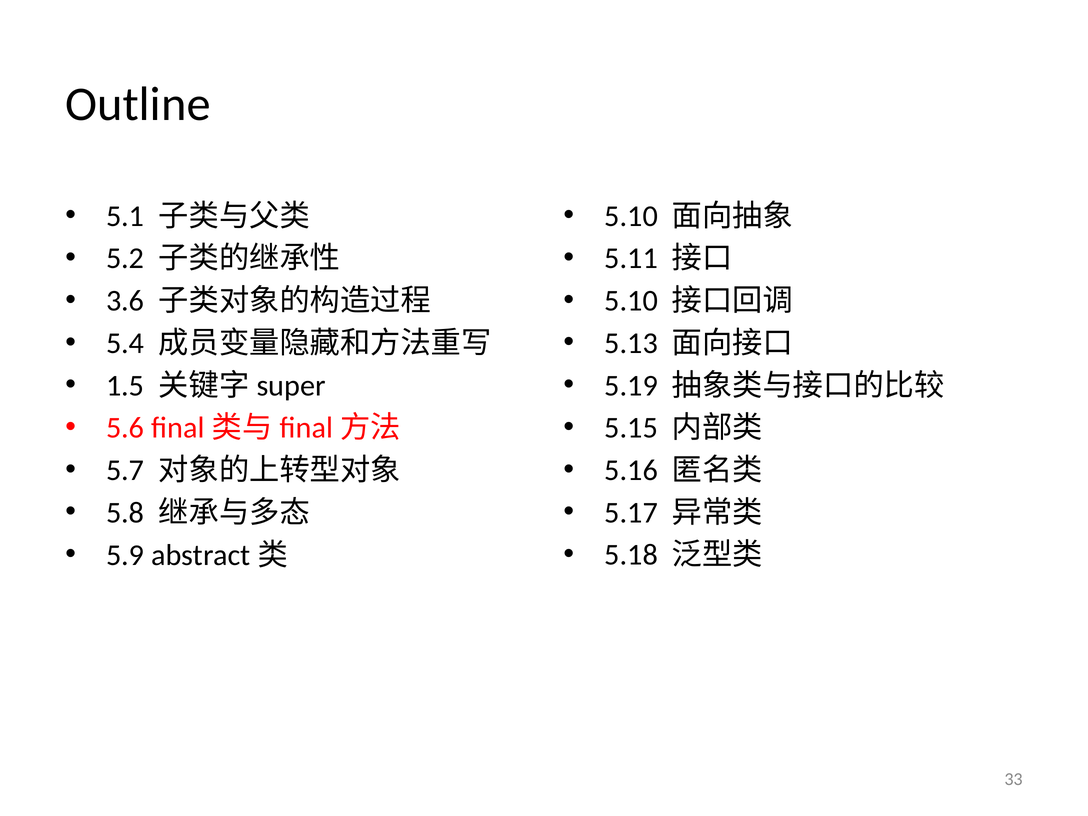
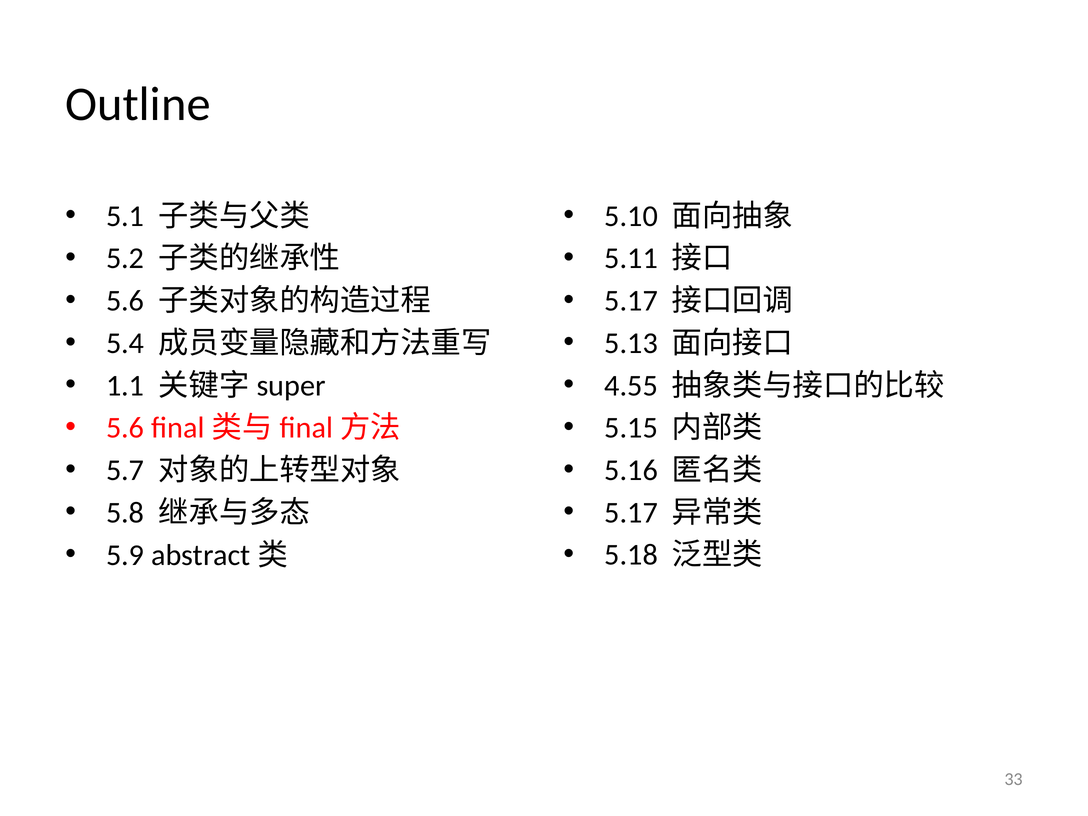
3.6 at (125, 301): 3.6 -> 5.6
5.10 at (631, 301): 5.10 -> 5.17
5.19: 5.19 -> 4.55
1.5: 1.5 -> 1.1
